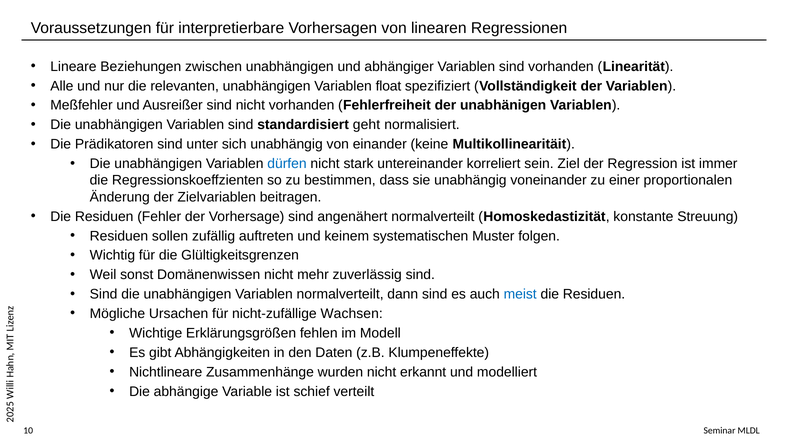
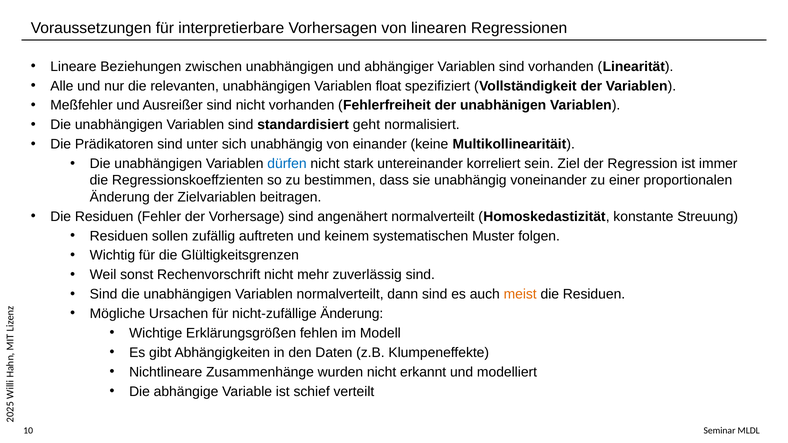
Domänenwissen: Domänenwissen -> Rechenvorschrift
meist colour: blue -> orange
nicht-zufällige Wachsen: Wachsen -> Änderung
